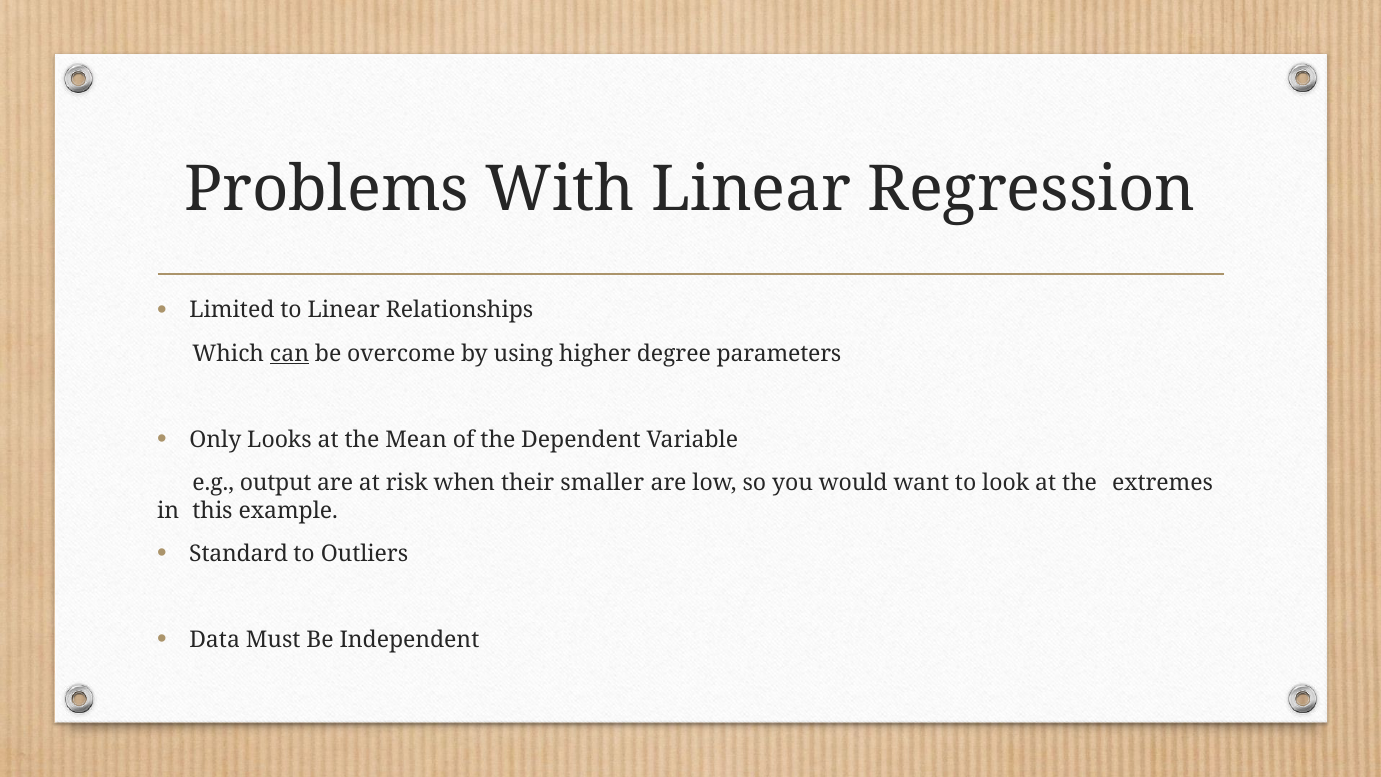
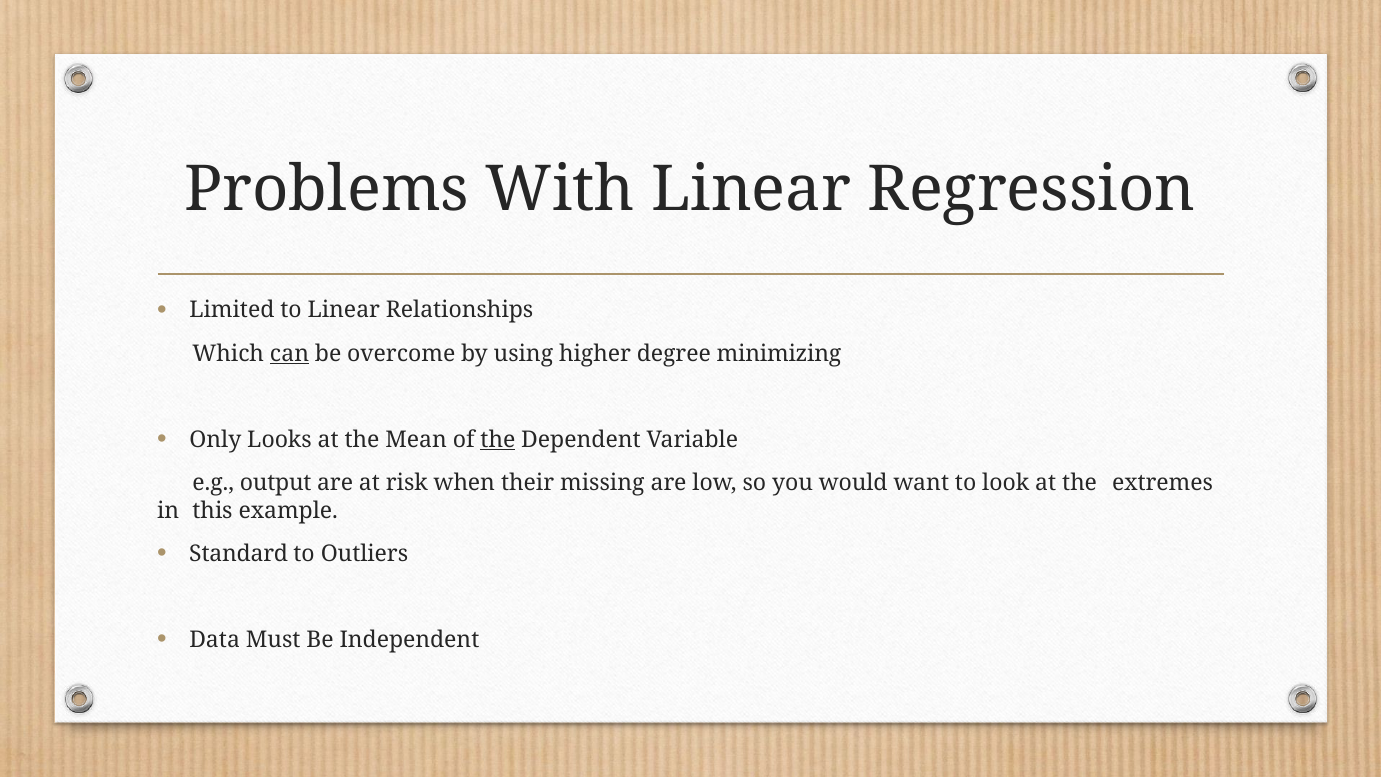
parameters: parameters -> minimizing
the at (498, 440) underline: none -> present
smaller: smaller -> missing
